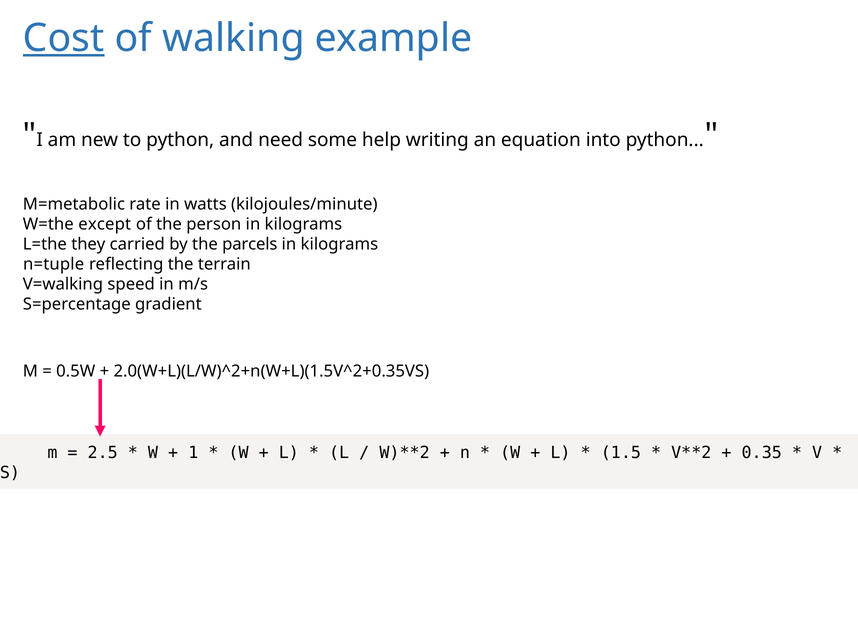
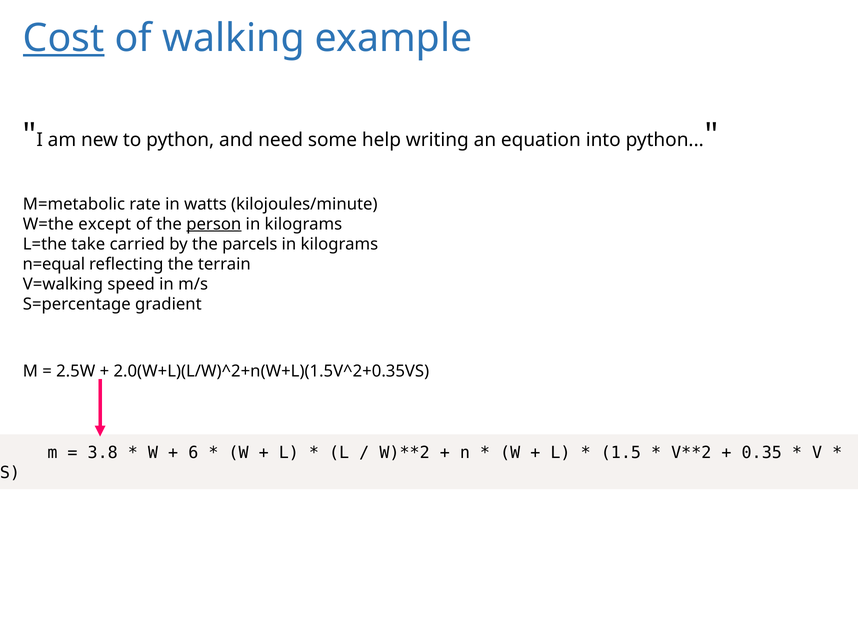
person underline: none -> present
they: they -> take
n=tuple: n=tuple -> n=equal
0.5W: 0.5W -> 2.5W
2.5: 2.5 -> 3.8
1: 1 -> 6
